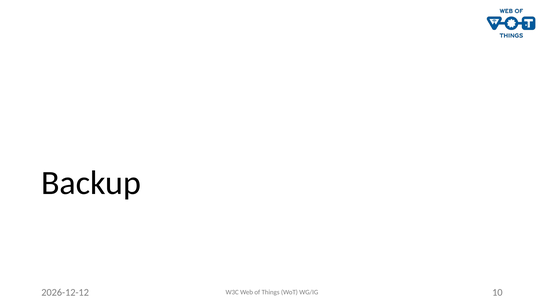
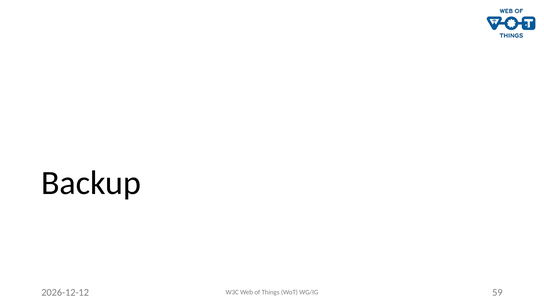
10: 10 -> 59
